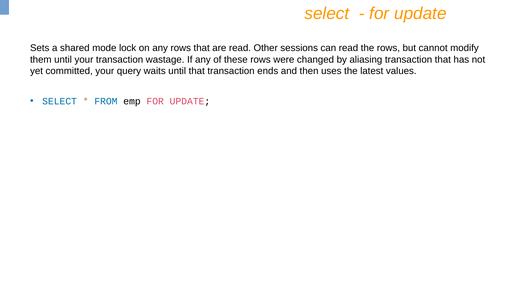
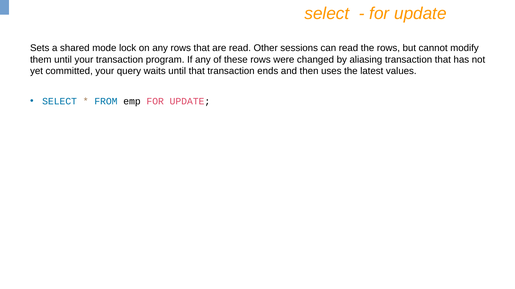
wastage: wastage -> program
